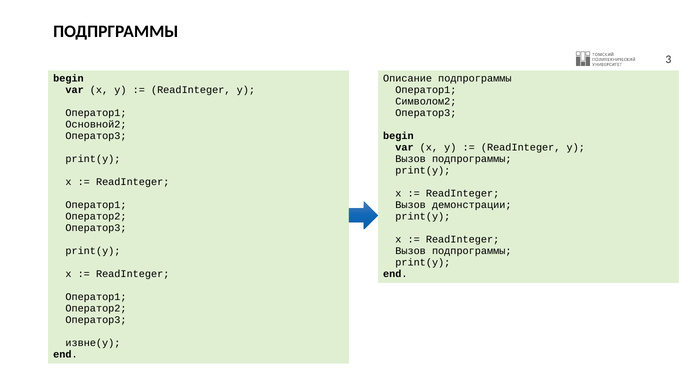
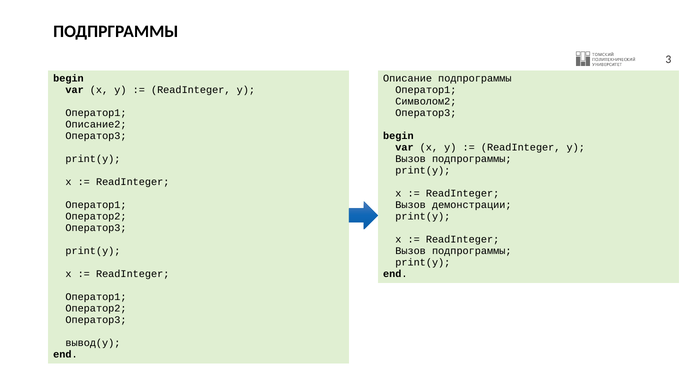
Основной2: Основной2 -> Описание2
извне(y: извне(y -> вывод(y
